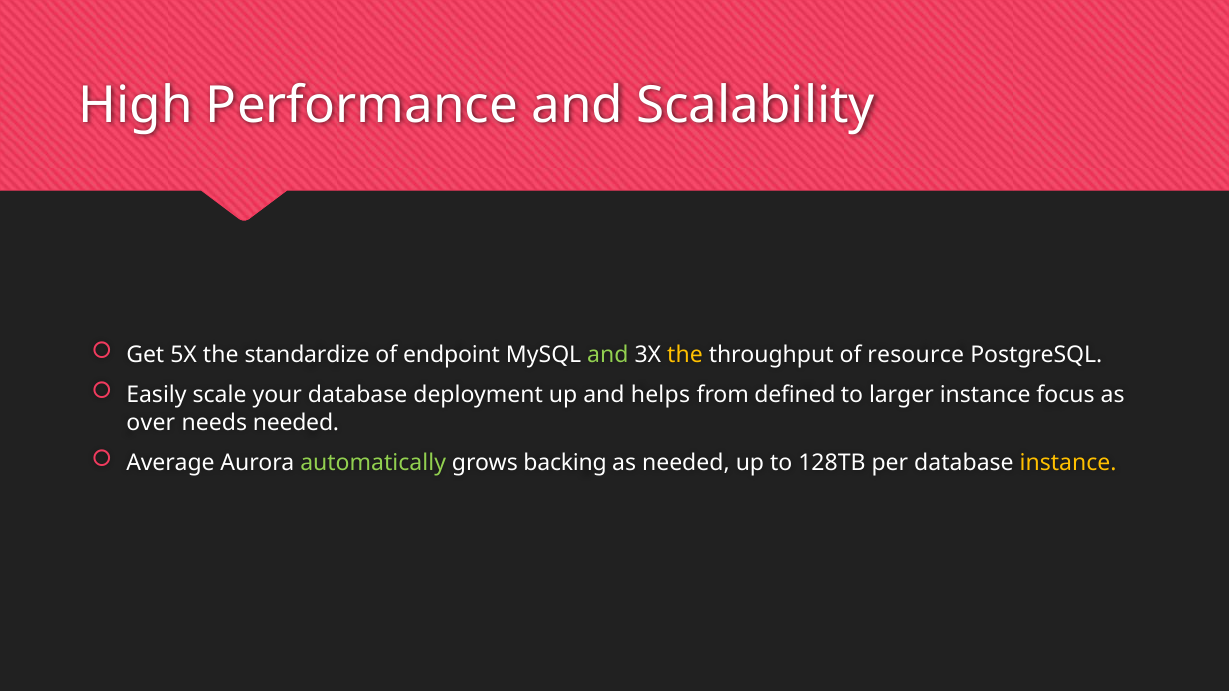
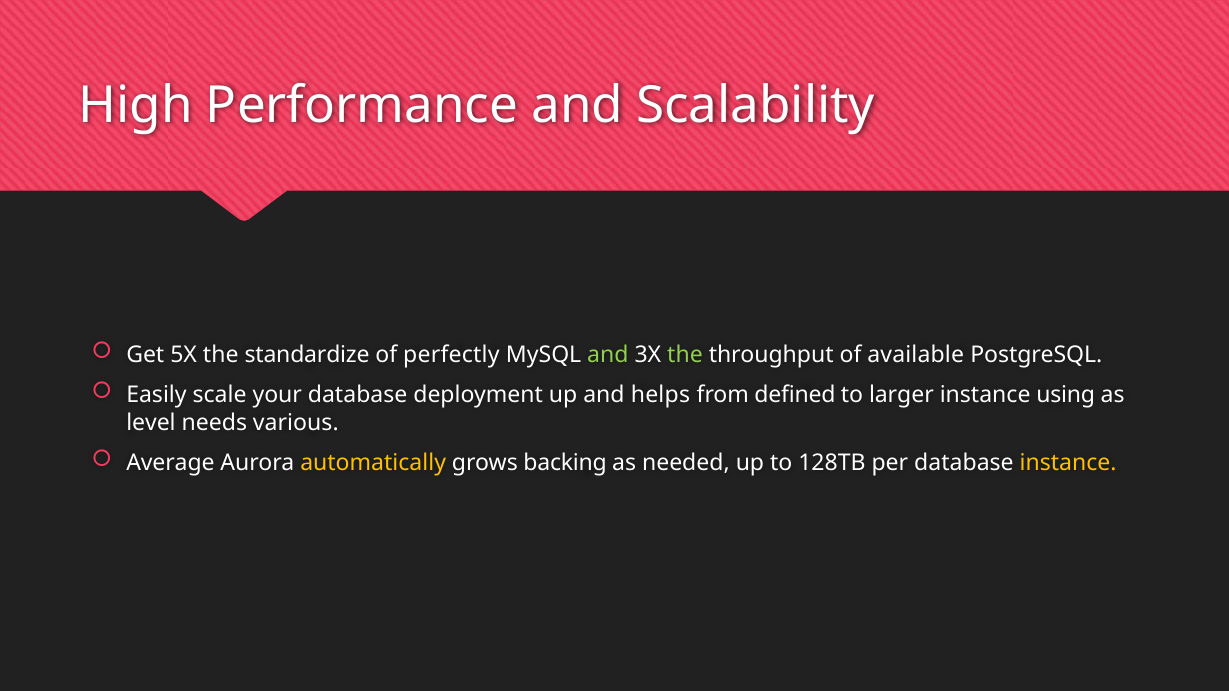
endpoint: endpoint -> perfectly
the at (685, 355) colour: yellow -> light green
resource: resource -> available
focus: focus -> using
over: over -> level
needs needed: needed -> various
automatically colour: light green -> yellow
